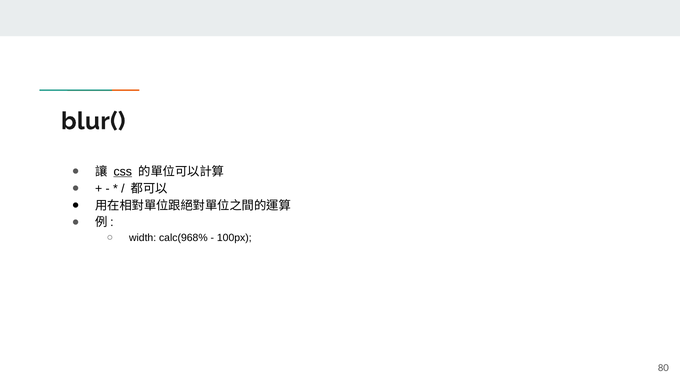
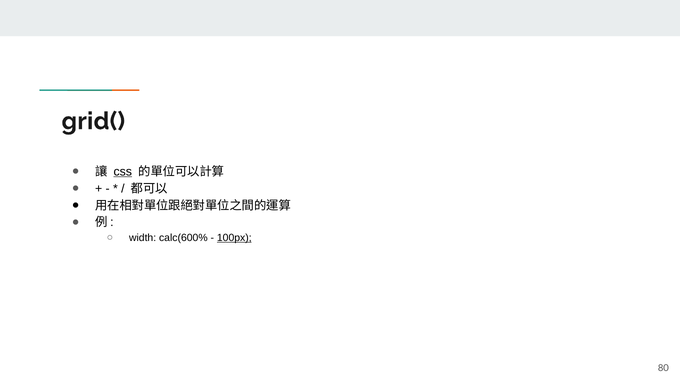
blur(: blur( -> grid(
calc(968%: calc(968% -> calc(600%
100px underline: none -> present
